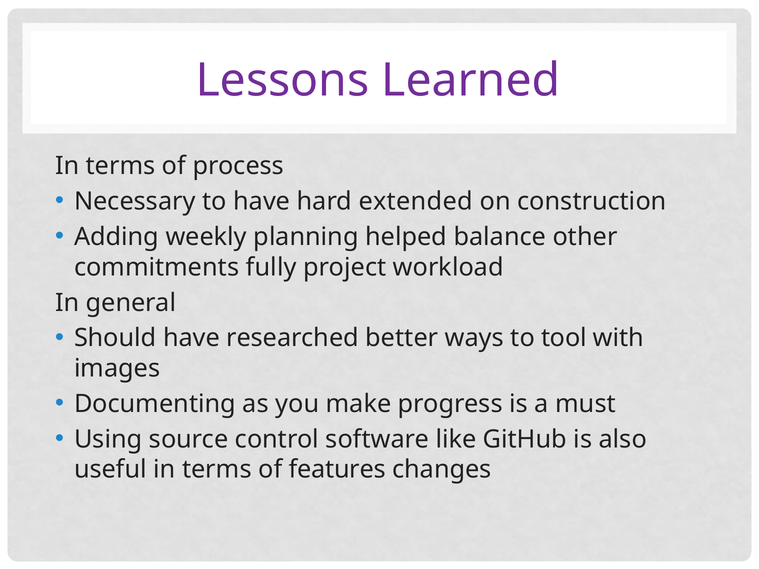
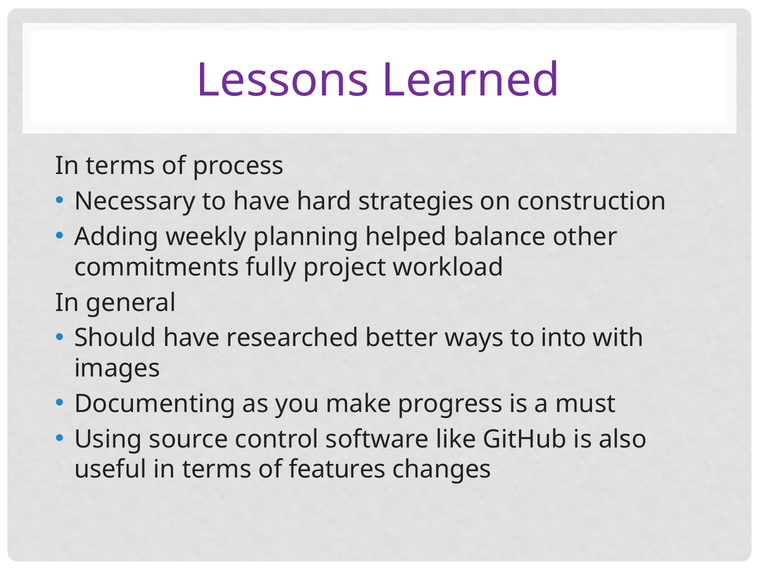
extended: extended -> strategies
tool: tool -> into
